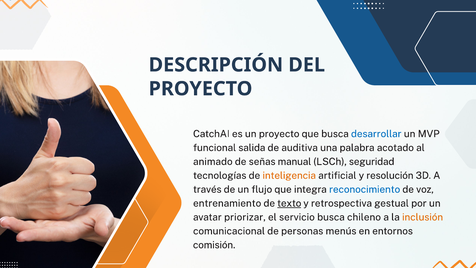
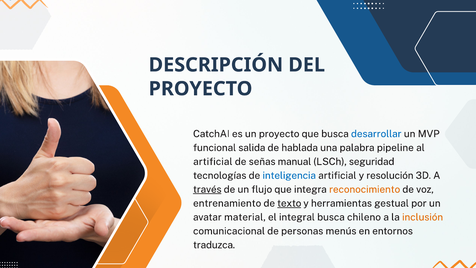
auditiva: auditiva -> hablada
acotado: acotado -> pipeline
animado at (213, 162): animado -> artificial
inteligencia colour: orange -> blue
través underline: none -> present
reconocimiento colour: blue -> orange
retrospectiva: retrospectiva -> herramientas
priorizar: priorizar -> material
servicio: servicio -> integral
comisión: comisión -> traduzca
